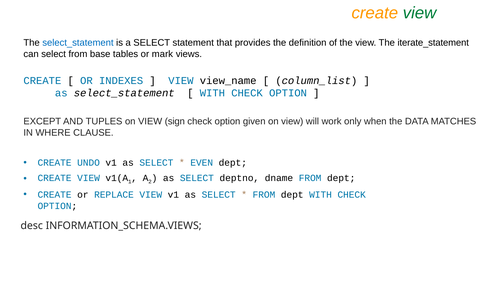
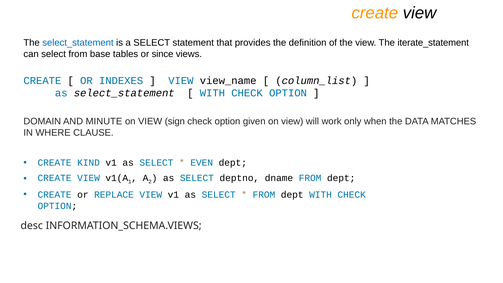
view at (420, 13) colour: green -> black
mark: mark -> since
EXCEPT: EXCEPT -> DOMAIN
TUPLES: TUPLES -> MINUTE
UNDO: UNDO -> KIND
